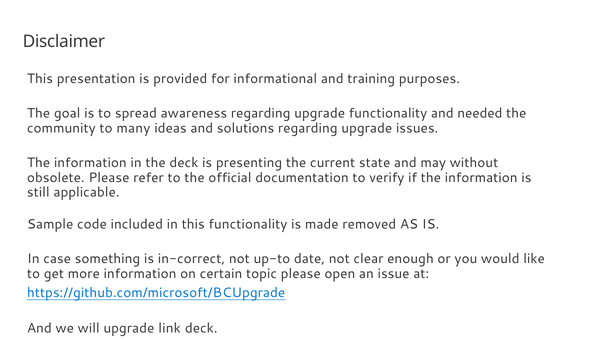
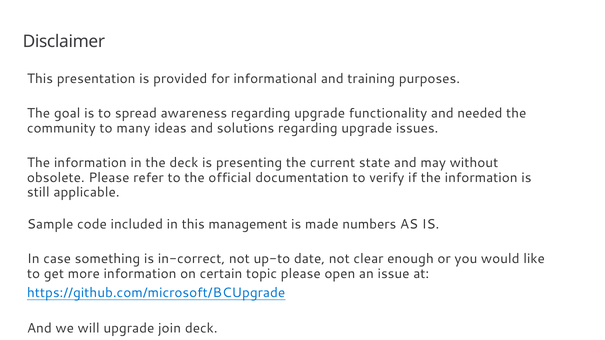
this functionality: functionality -> management
removed: removed -> numbers
link: link -> join
